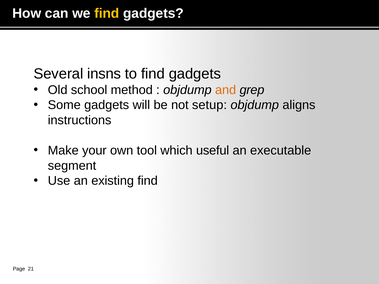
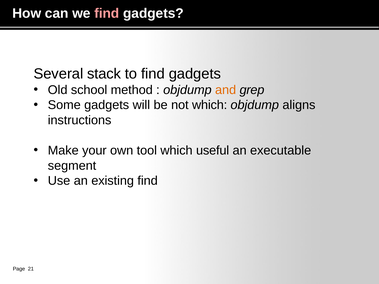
ﬁnd at (107, 13) colour: yellow -> pink
insns: insns -> stack
not setup: setup -> which
